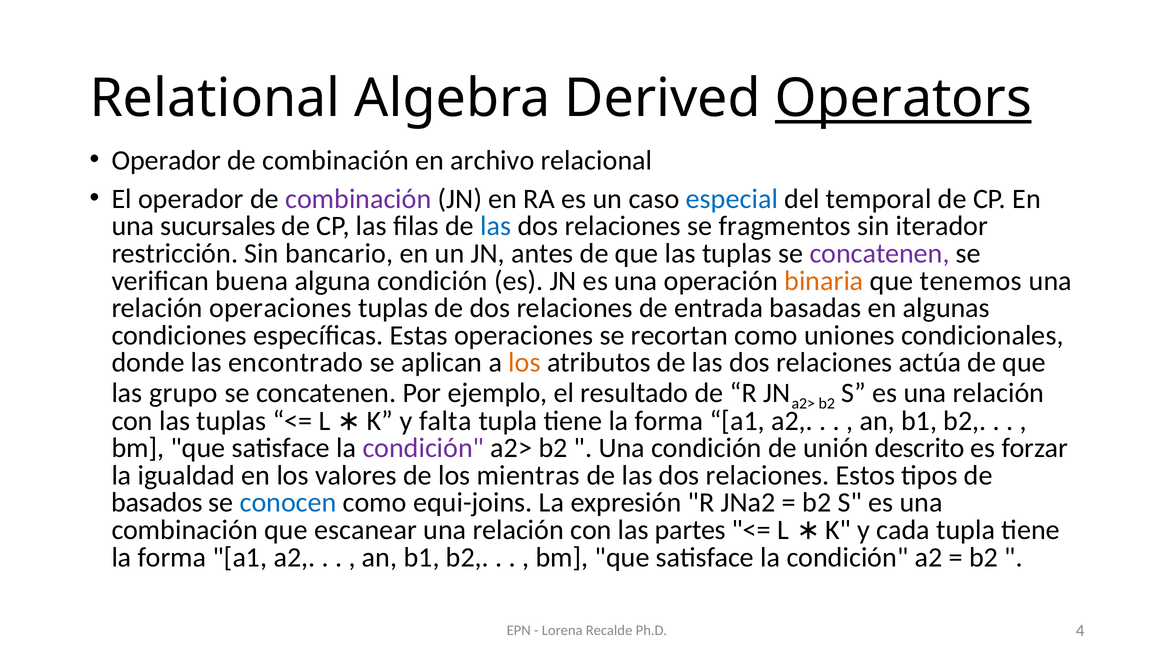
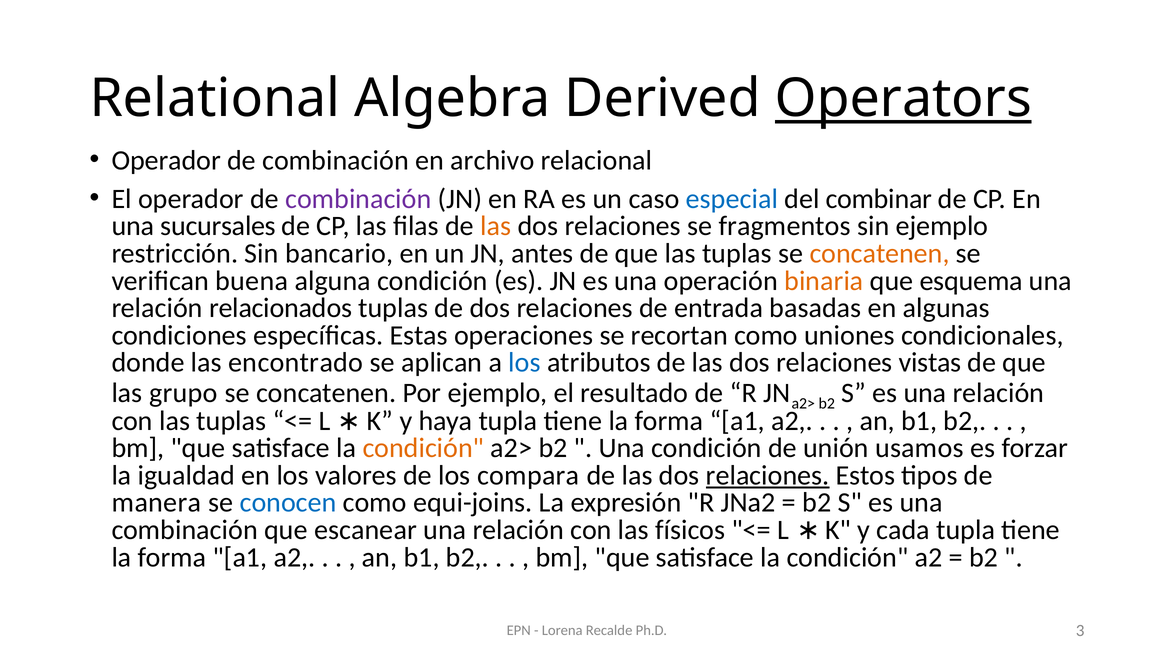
temporal: temporal -> combinar
las at (496, 226) colour: blue -> orange
sin iterador: iterador -> ejemplo
concatenen at (880, 254) colour: purple -> orange
tenemos: tenemos -> esquema
relación operaciones: operaciones -> relacionados
los at (525, 363) colour: orange -> blue
actúa: actúa -> vistas
falta: falta -> haya
condición at (423, 448) colour: purple -> orange
descrito: descrito -> usamos
mientras: mientras -> compara
relaciones at (768, 476) underline: none -> present
basados: basados -> manera
partes: partes -> físicos
4: 4 -> 3
